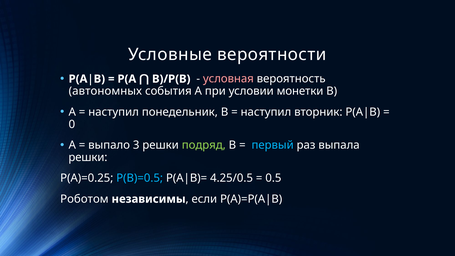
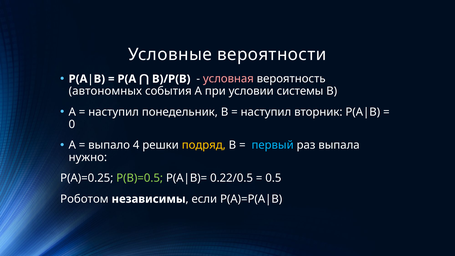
монетки: монетки -> системы
3: 3 -> 4
подряд colour: light green -> yellow
решки at (88, 157): решки -> нужно
P(B)=0.5 colour: light blue -> light green
4.25/0.5: 4.25/0.5 -> 0.22/0.5
